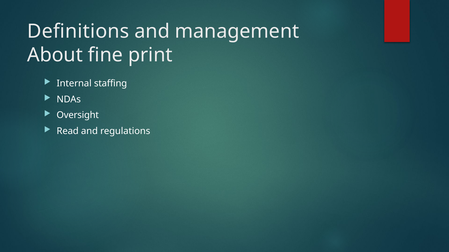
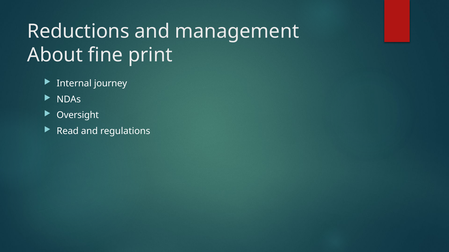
Definitions: Definitions -> Reductions
staffing: staffing -> journey
